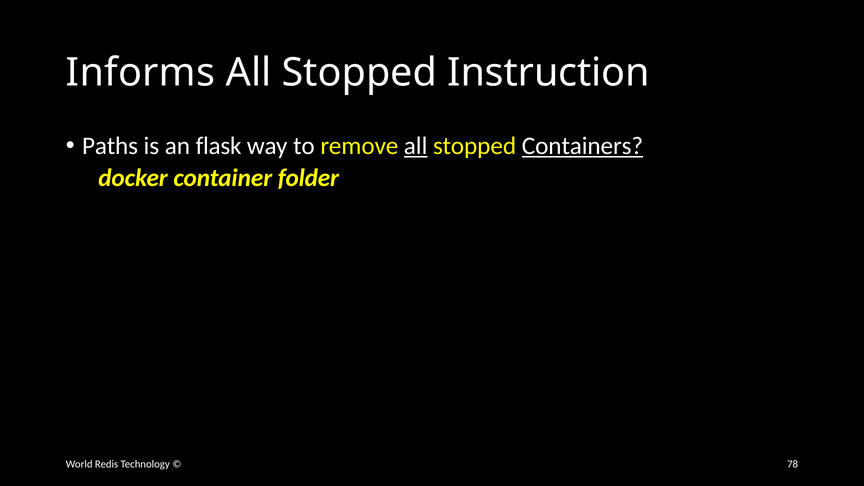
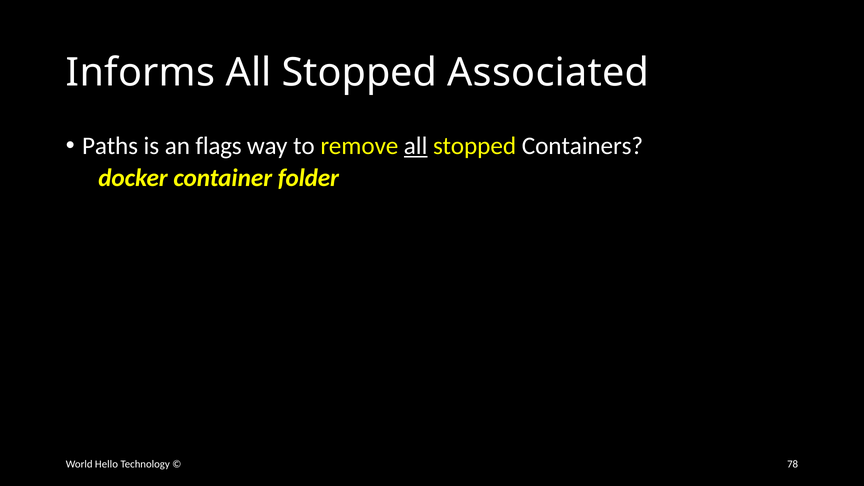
Instruction: Instruction -> Associated
flask: flask -> flags
Containers underline: present -> none
Redis: Redis -> Hello
